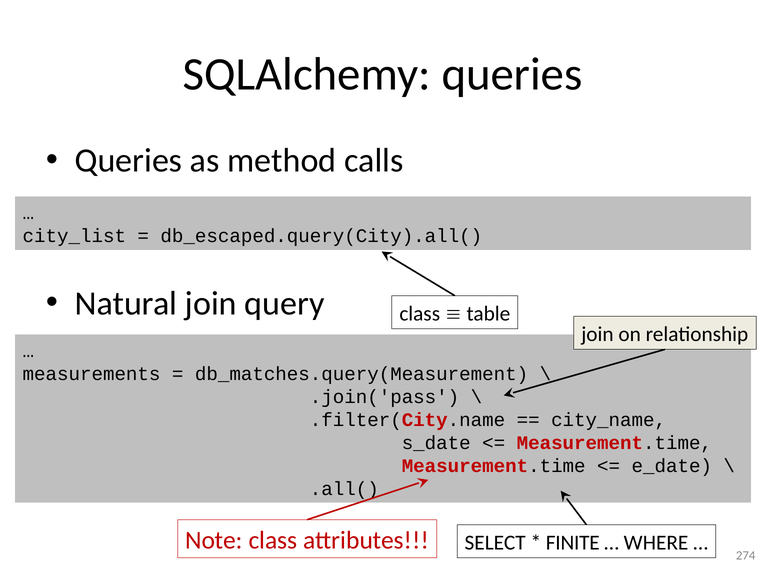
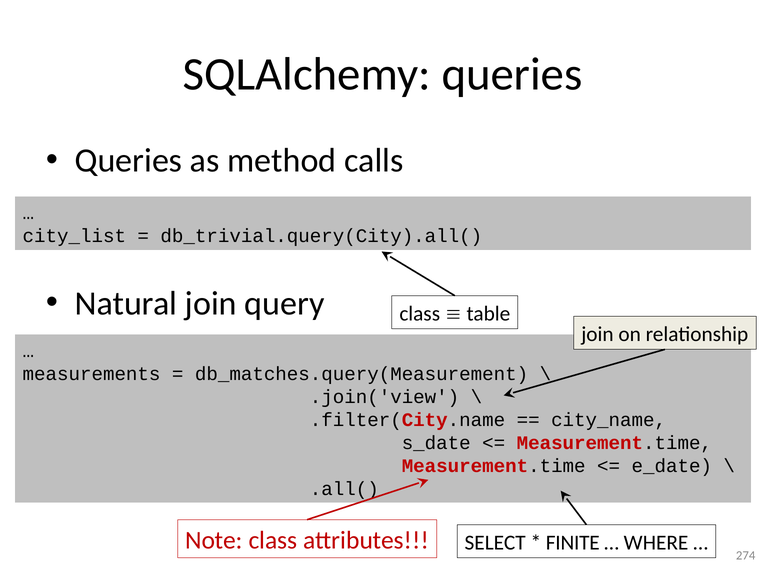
db_escaped.query(City).all(: db_escaped.query(City).all( -> db_trivial.query(City).all(
.join('pass: .join('pass -> .join('view
